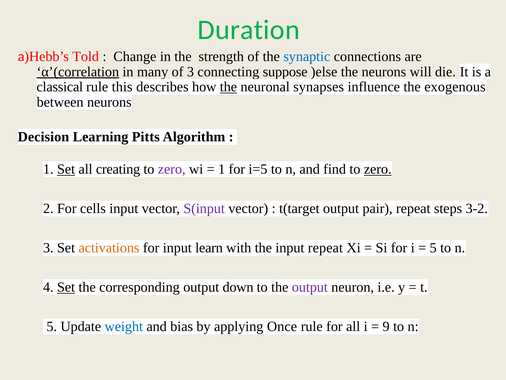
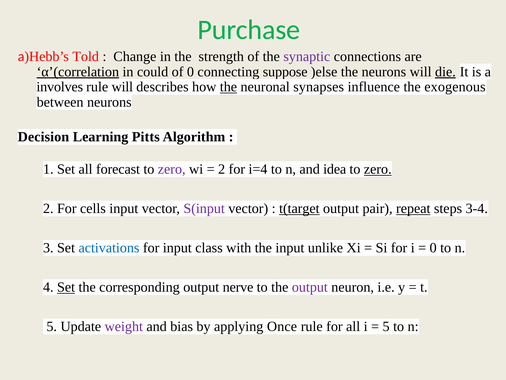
Duration: Duration -> Purchase
synaptic colour: blue -> purple
many: many -> could
of 3: 3 -> 0
die underline: none -> present
classical: classical -> involves
rule this: this -> will
Set at (66, 169) underline: present -> none
creating: creating -> forecast
1 at (222, 169): 1 -> 2
i=5: i=5 -> i=4
find: find -> idea
t(target underline: none -> present
repeat at (413, 208) underline: none -> present
3-2: 3-2 -> 3-4
activations colour: orange -> blue
learn: learn -> class
input repeat: repeat -> unlike
5 at (433, 248): 5 -> 0
down: down -> nerve
weight colour: blue -> purple
9 at (386, 326): 9 -> 5
